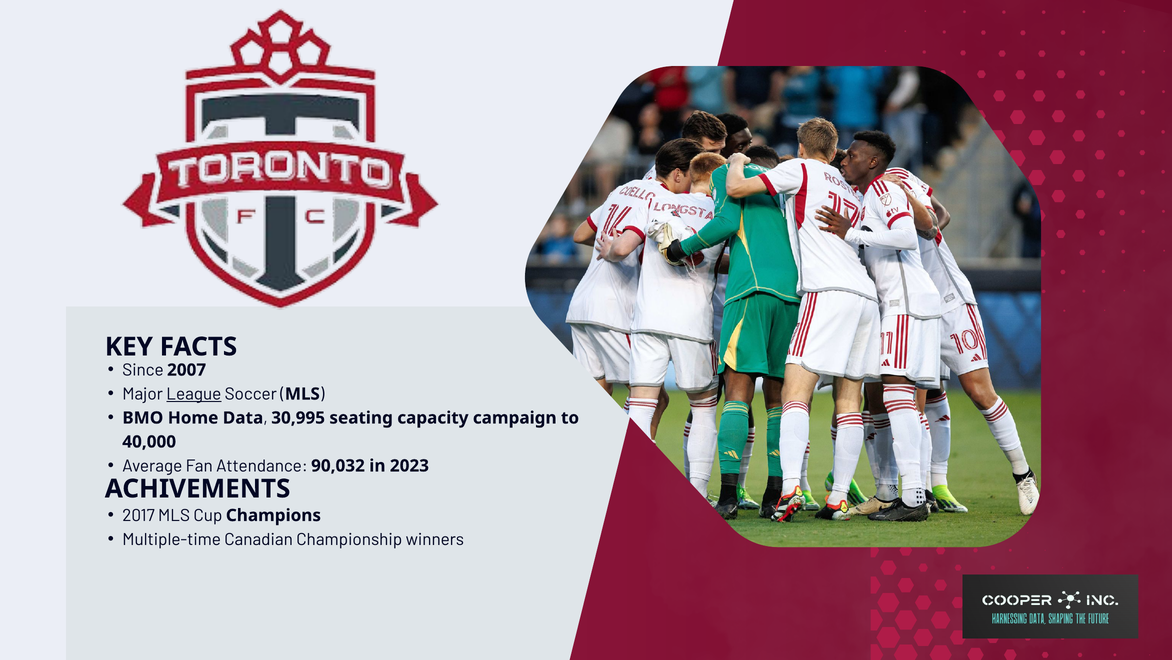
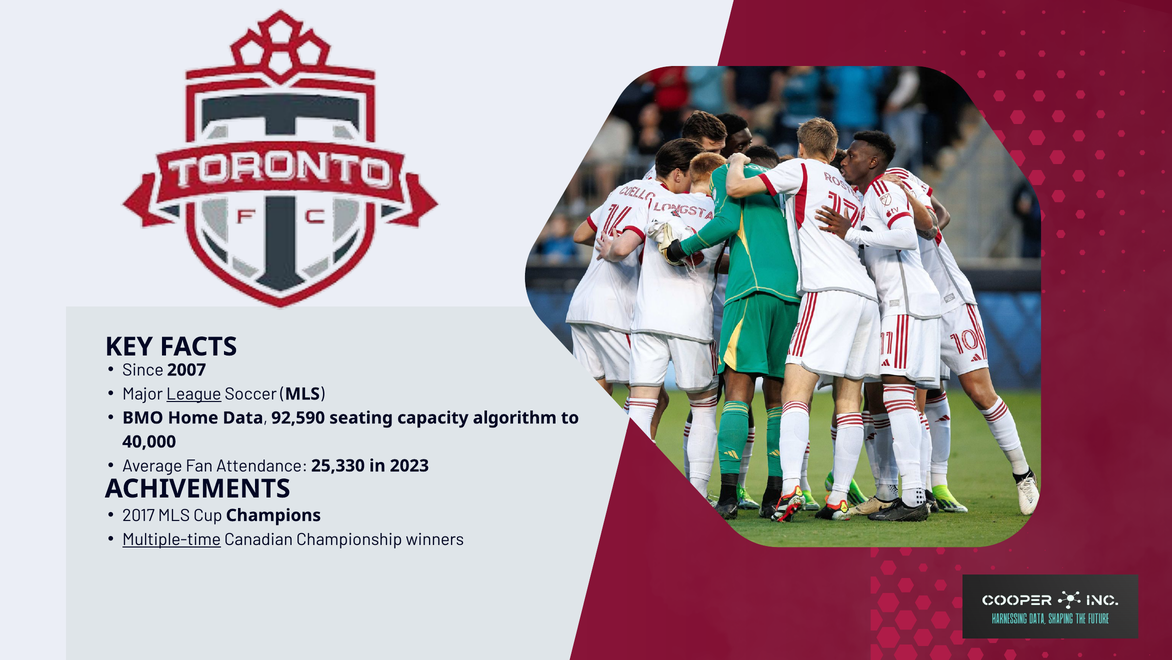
30,995: 30,995 -> 92,590
campaign: campaign -> algorithm
90,032: 90,032 -> 25,330
Multiple-time underline: none -> present
